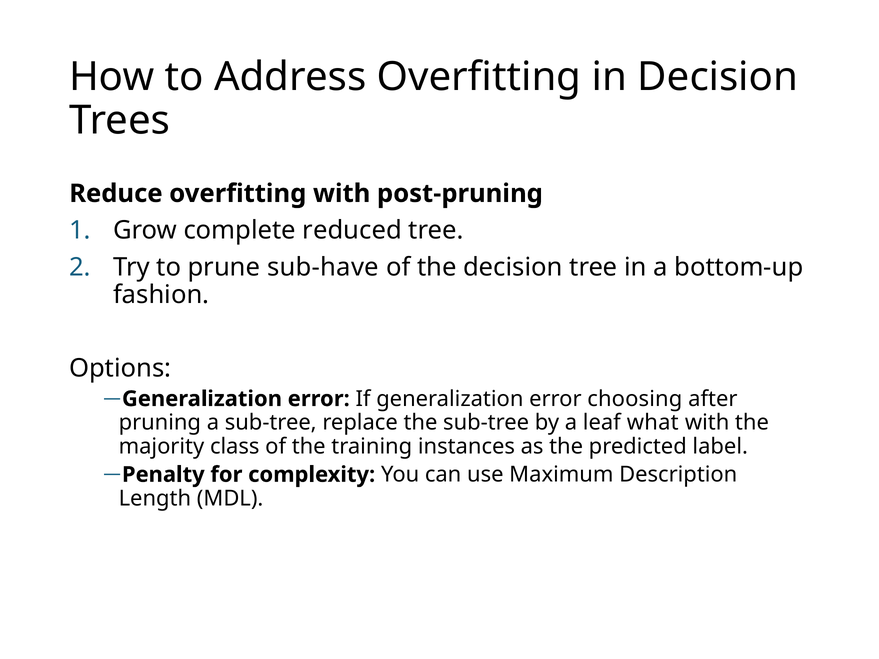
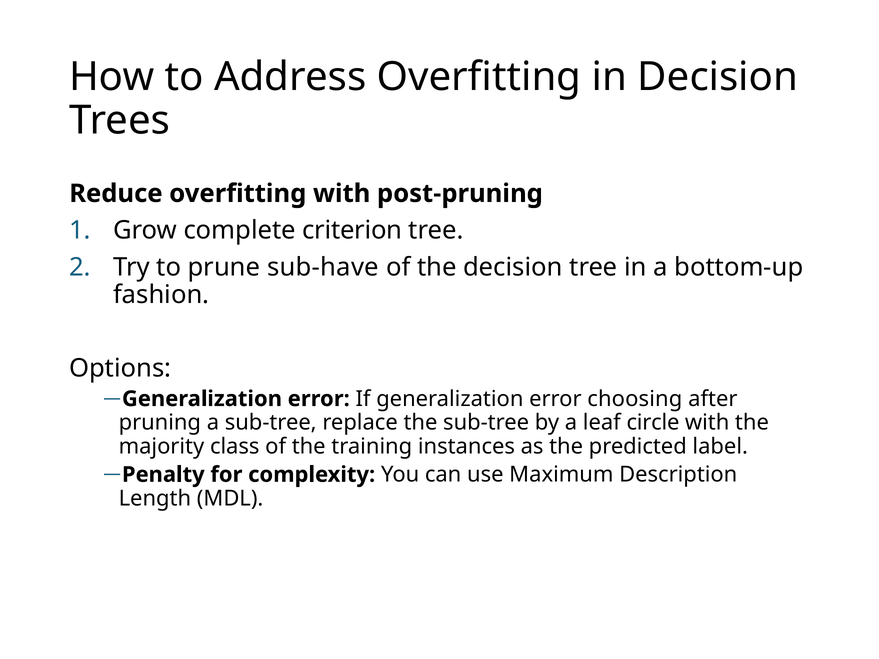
reduced: reduced -> criterion
what: what -> circle
